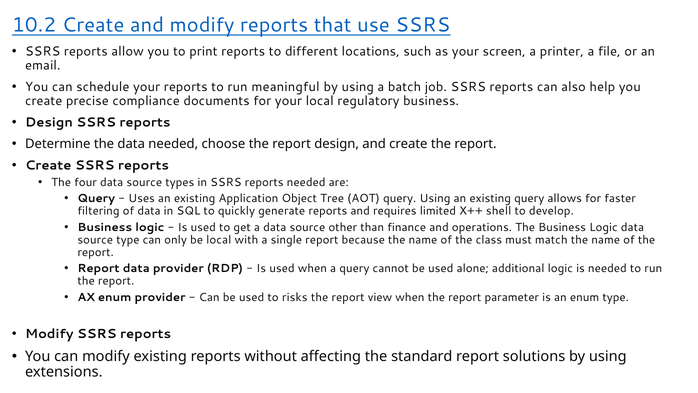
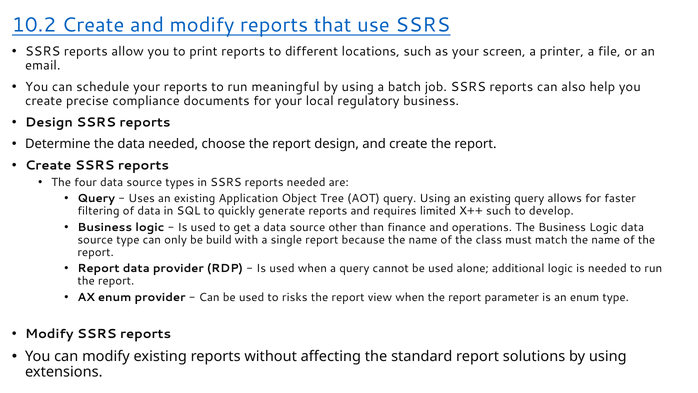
X++ shell: shell -> such
be local: local -> build
